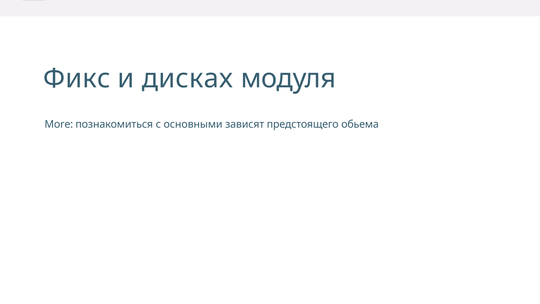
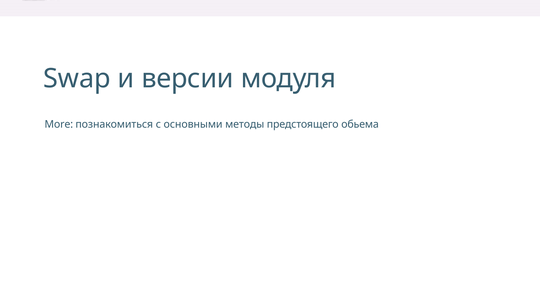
Фикс: Фикс -> Swap
дисках: дисках -> версии
зависят: зависят -> методы
